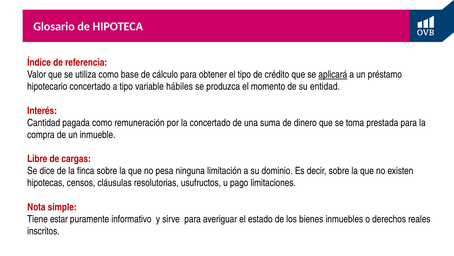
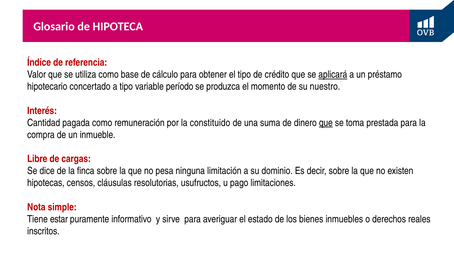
hábiles: hábiles -> período
entidad: entidad -> nuestro
la concertado: concertado -> constituido
que at (326, 122) underline: none -> present
